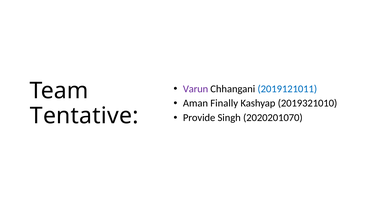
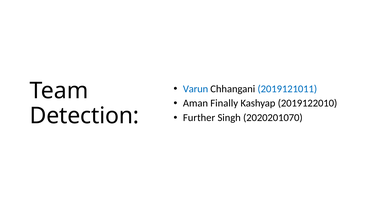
Varun colour: purple -> blue
2019321010: 2019321010 -> 2019122010
Tentative: Tentative -> Detection
Provide: Provide -> Further
